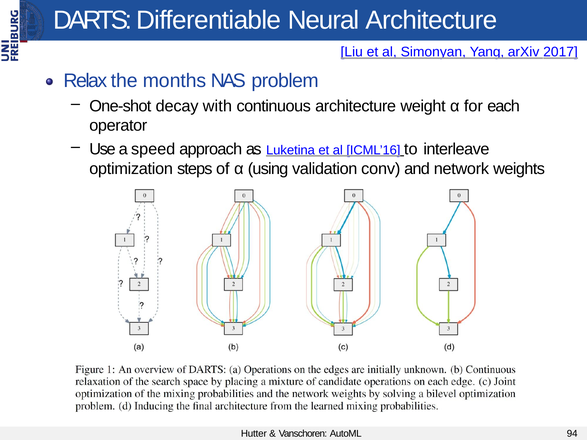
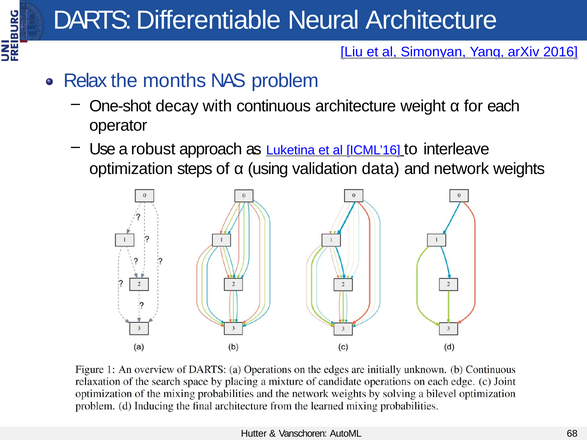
2017: 2017 -> 2016
speed: speed -> robust
conv: conv -> data
94: 94 -> 68
